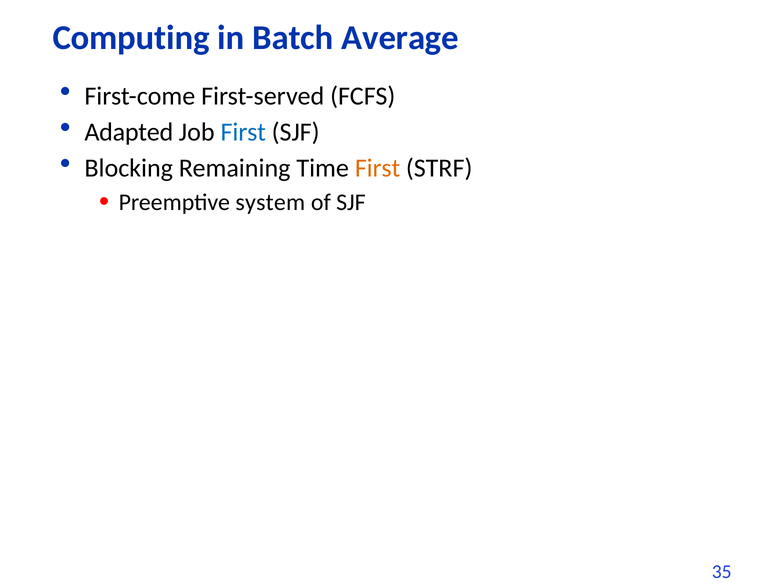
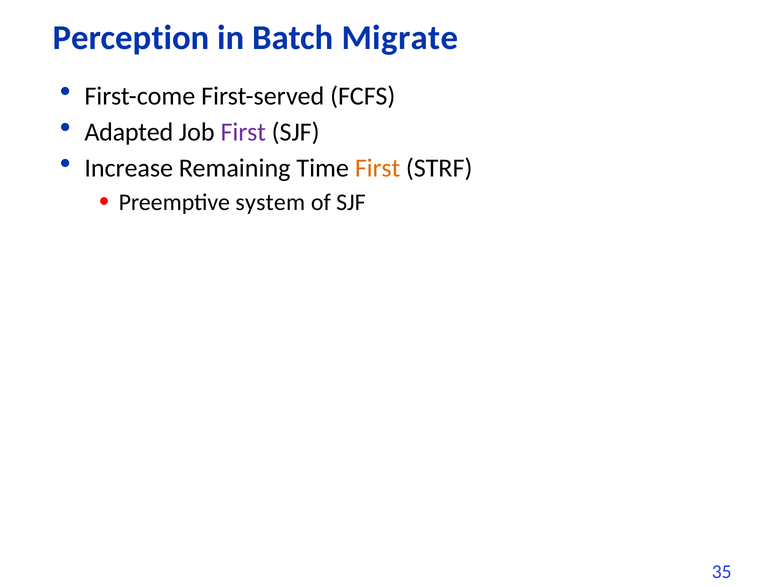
Computing: Computing -> Perception
Average: Average -> Migrate
First at (243, 132) colour: blue -> purple
Blocking: Blocking -> Increase
